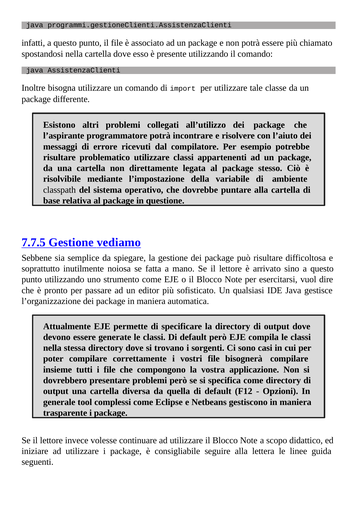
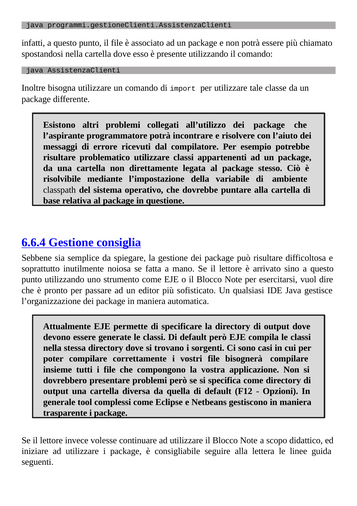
7.7.5: 7.7.5 -> 6.6.4
vediamo: vediamo -> consiglia
